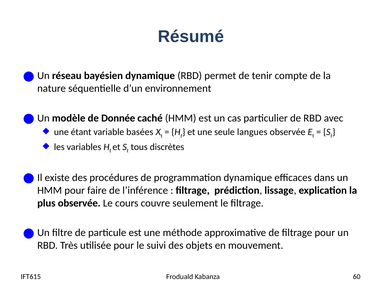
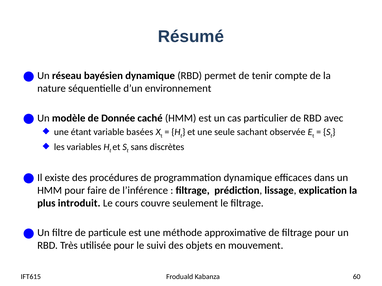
langues: langues -> sachant
tous: tous -> sans
plus observée: observée -> introduit
